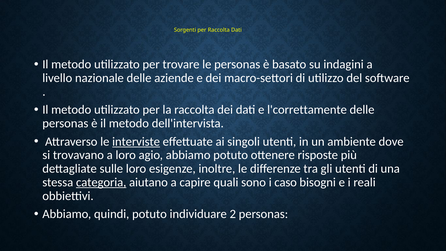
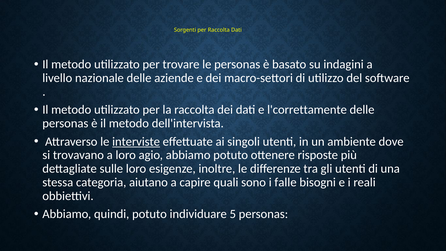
categoria underline: present -> none
caso: caso -> falle
2: 2 -> 5
